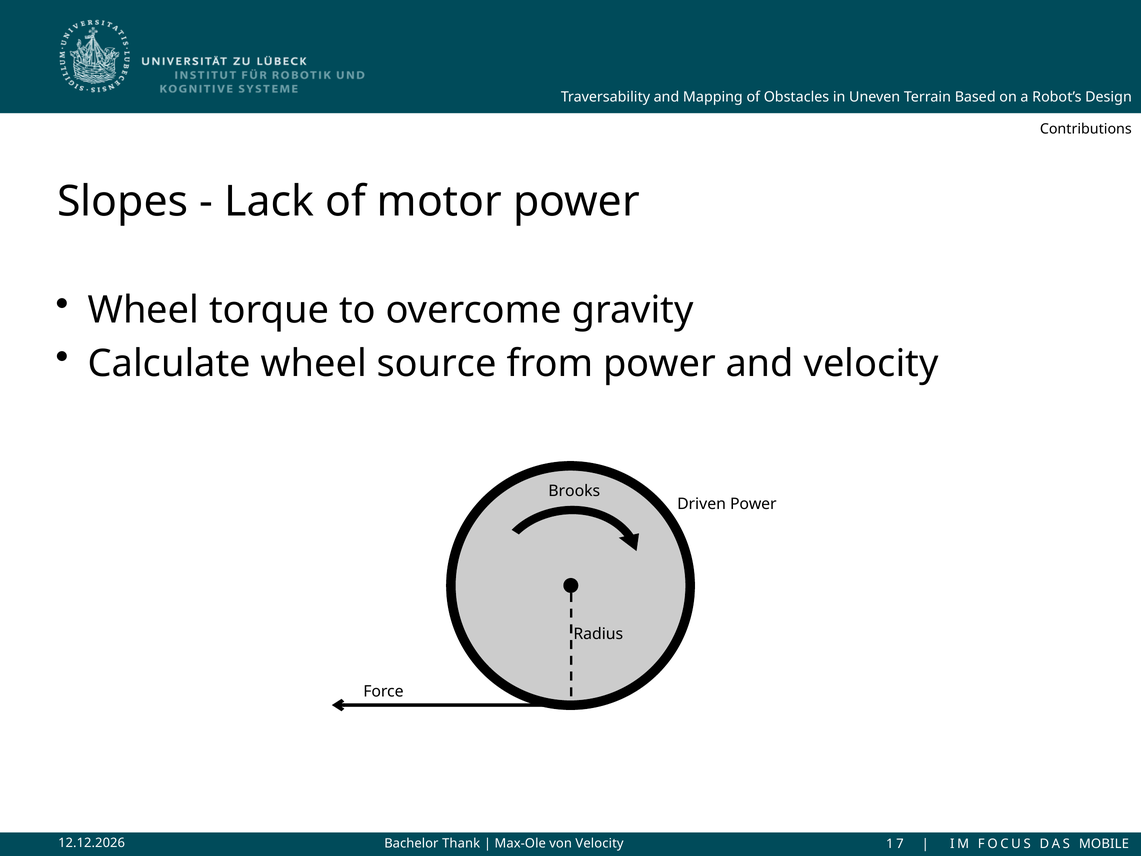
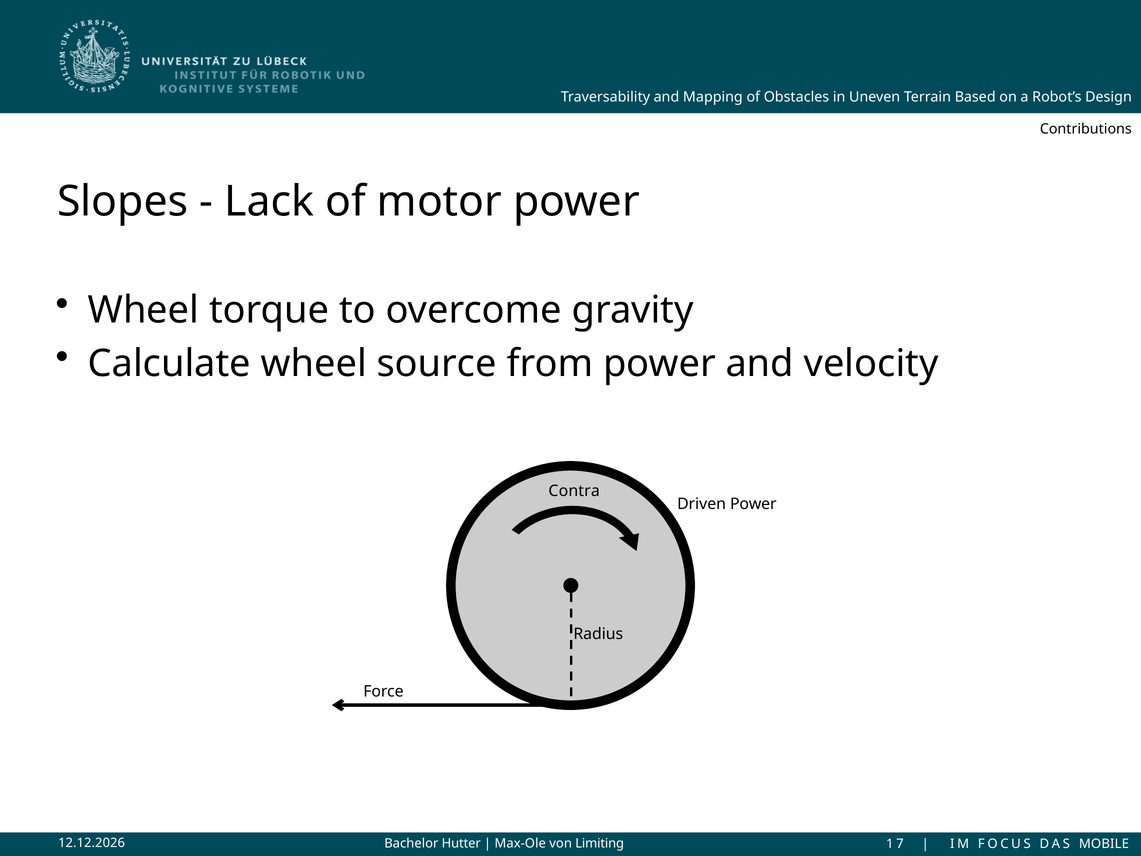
Brooks: Brooks -> Contra
Thank: Thank -> Hutter
von Velocity: Velocity -> Limiting
